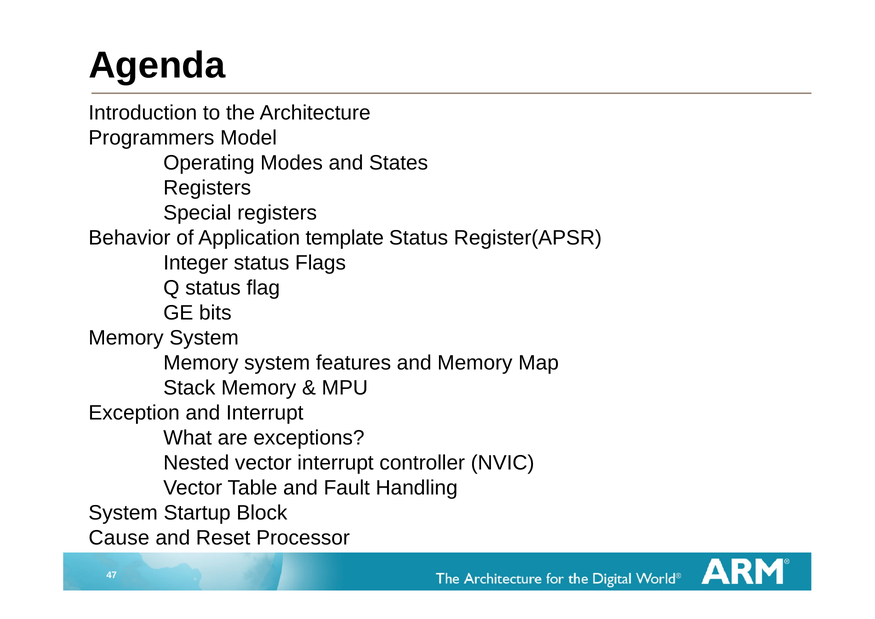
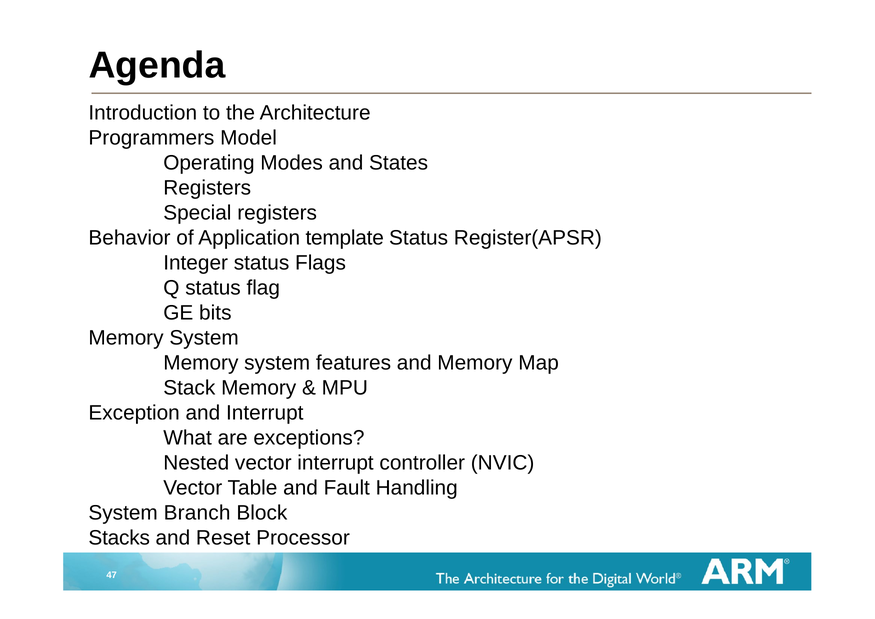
Startup: Startup -> Branch
Cause: Cause -> Stacks
